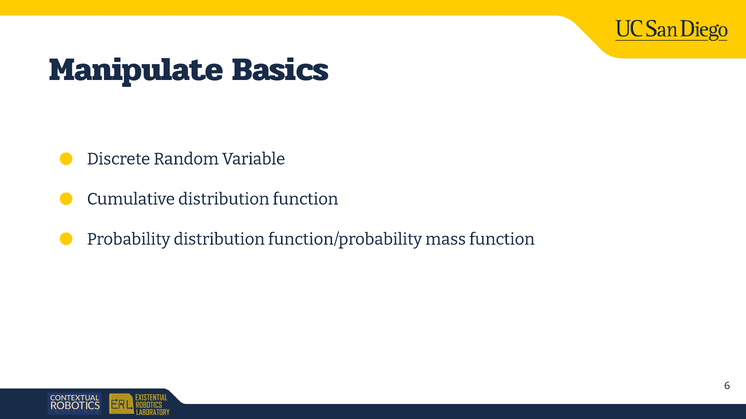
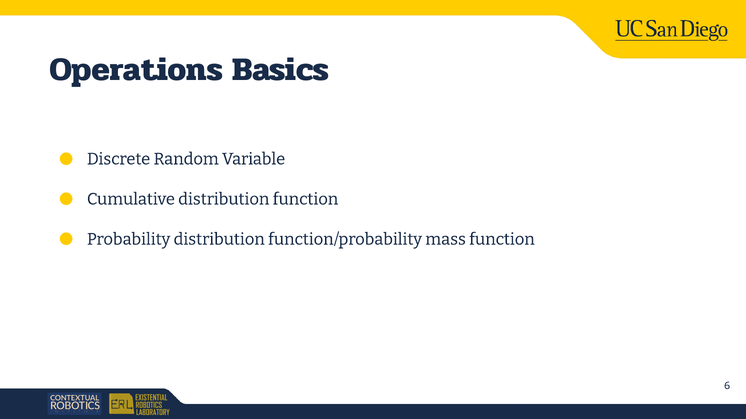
Manipulate: Manipulate -> Operations
